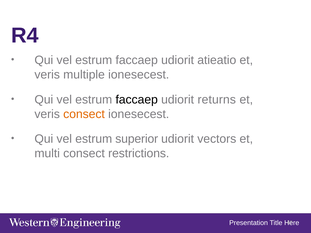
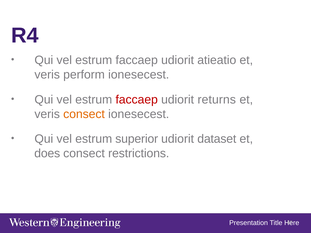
multiple: multiple -> perform
faccaep at (137, 100) colour: black -> red
vectors: vectors -> dataset
multi: multi -> does
